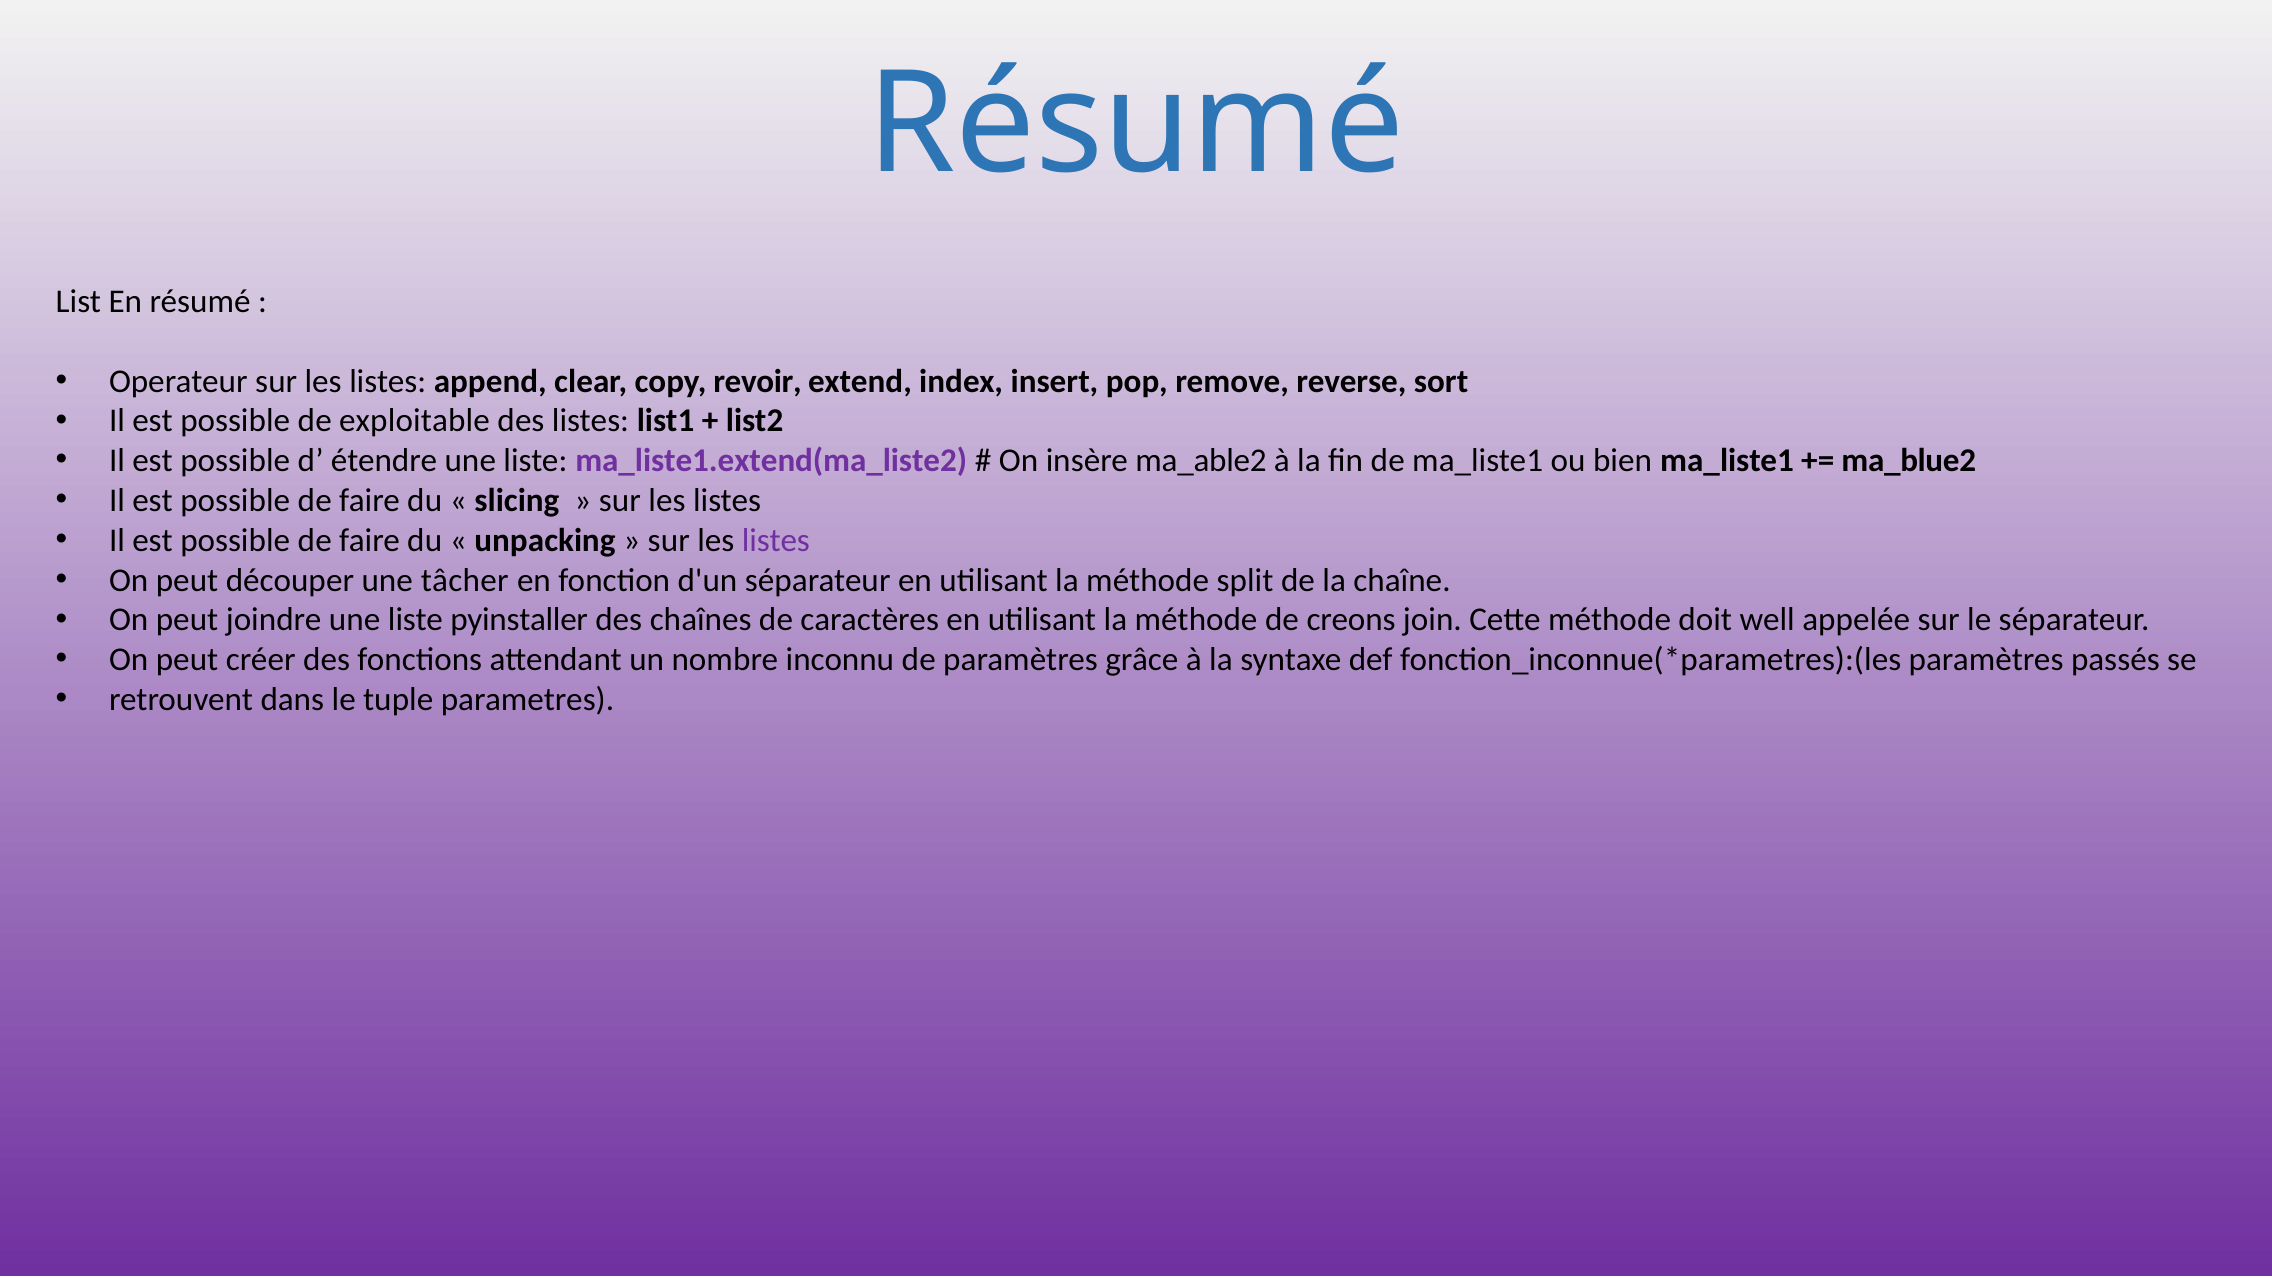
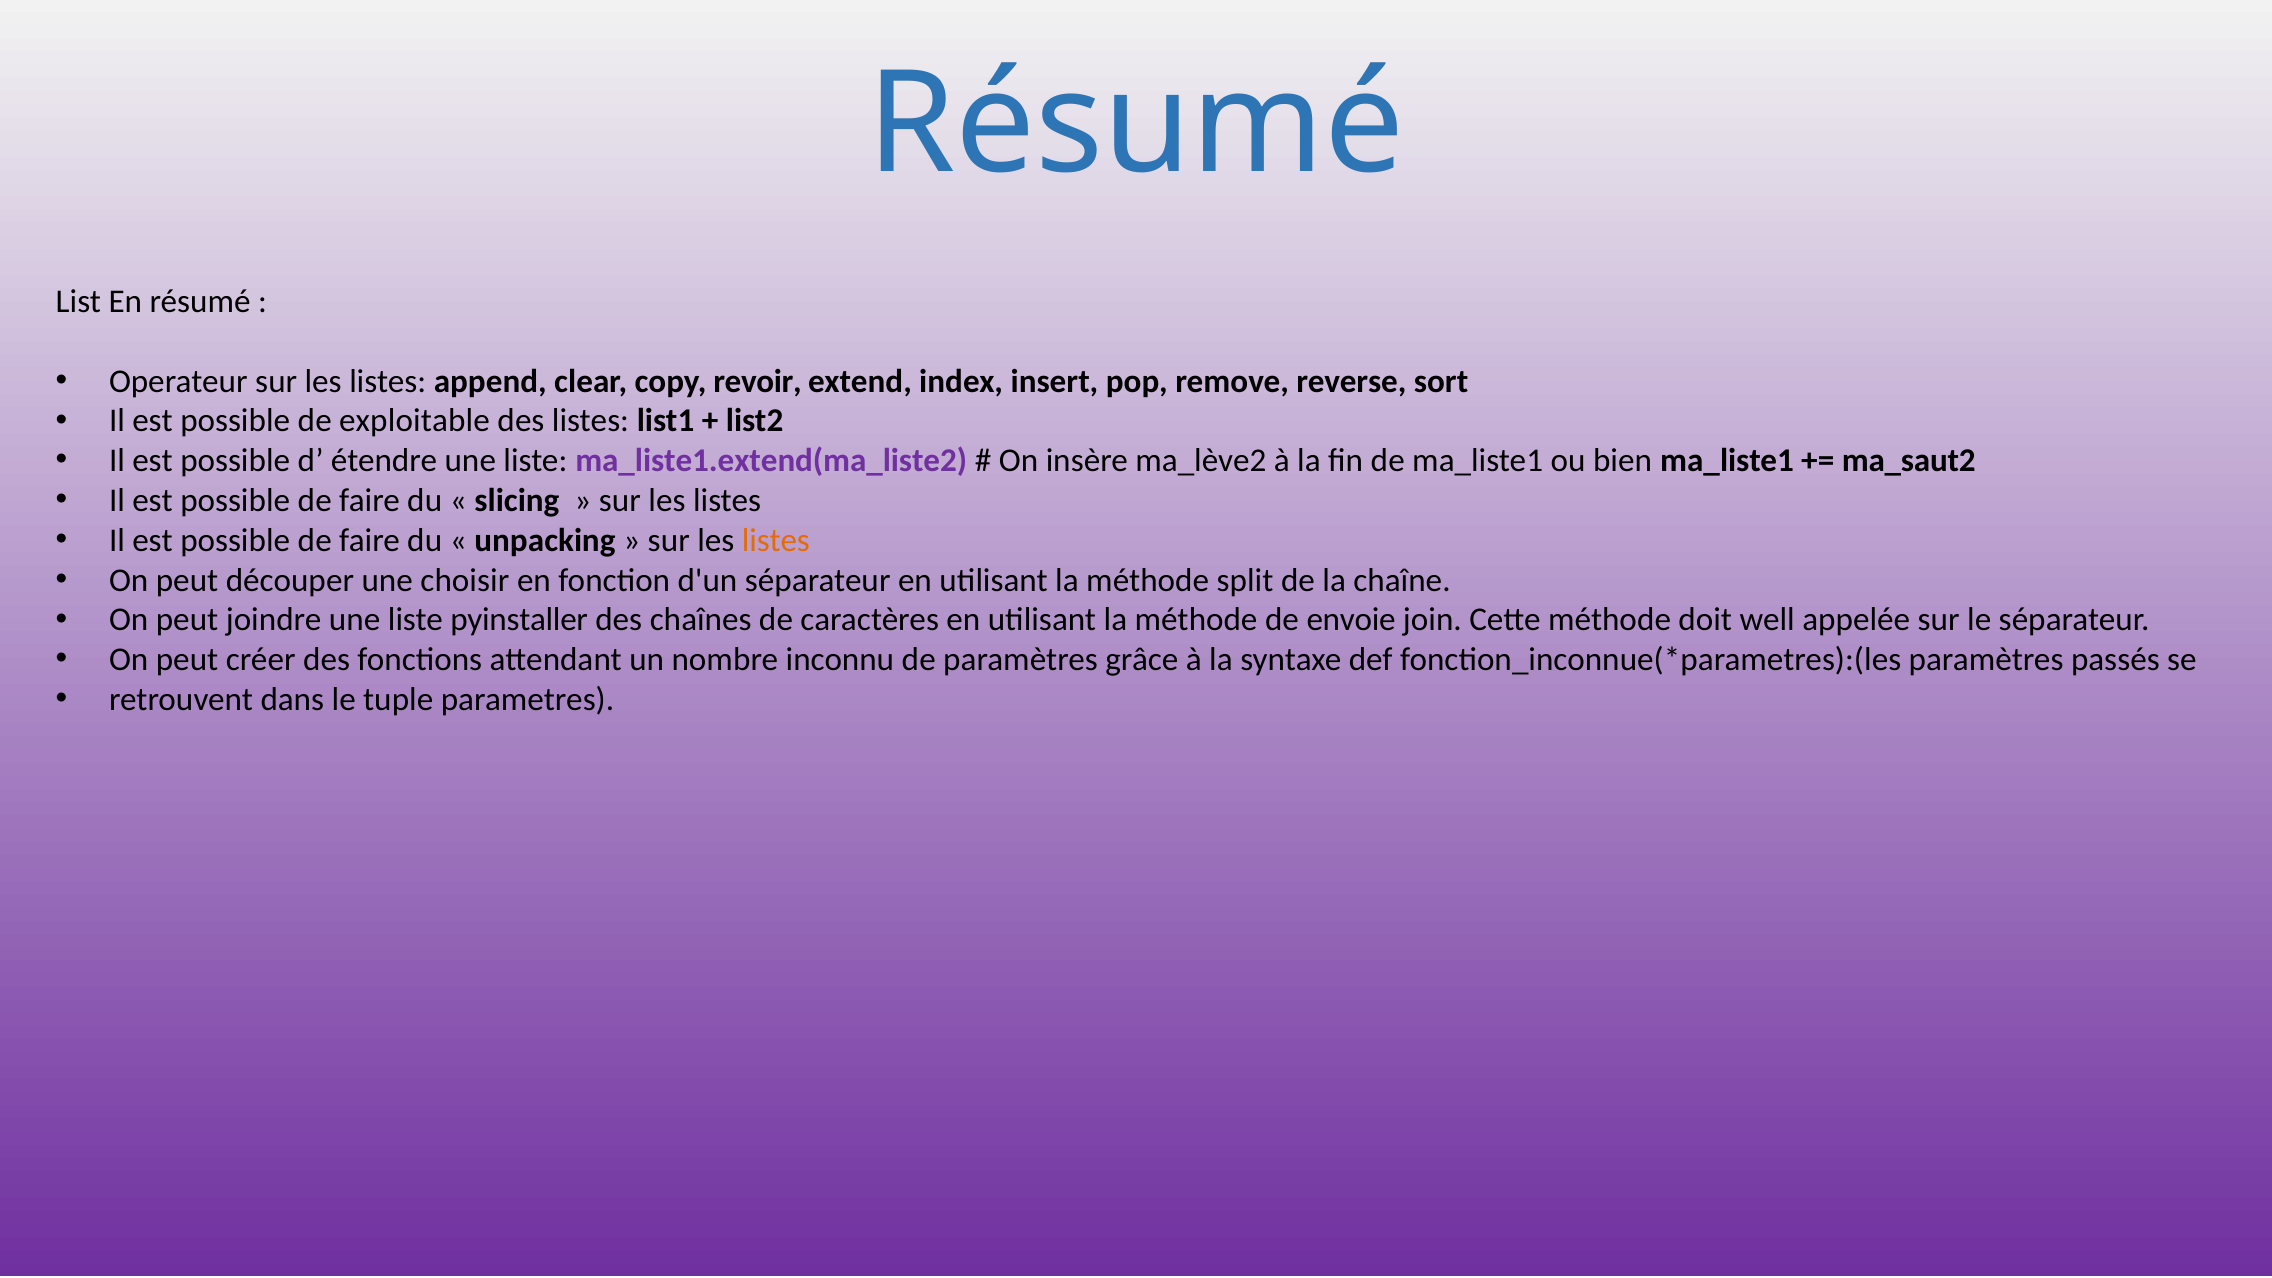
ma_able2: ma_able2 -> ma_lève2
ma_blue2: ma_blue2 -> ma_saut2
listes at (776, 540) colour: purple -> orange
tâcher: tâcher -> choisir
creons: creons -> envoie
